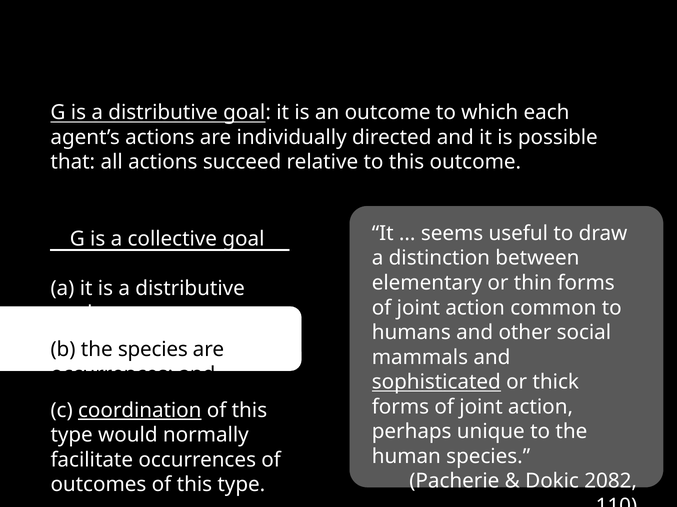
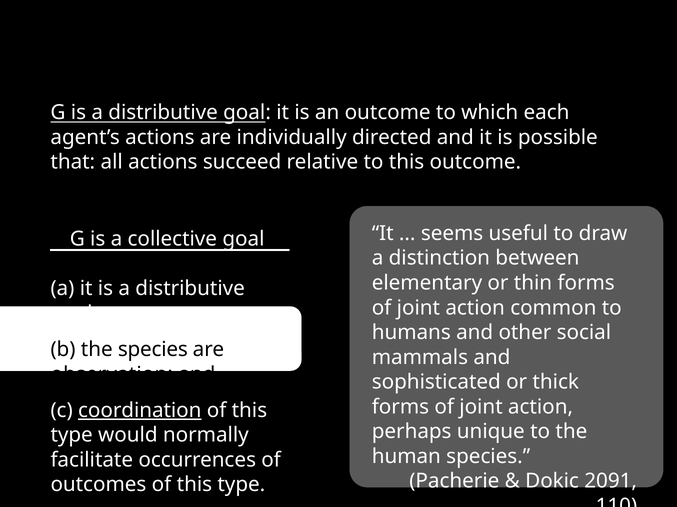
occurrences at (112, 375): occurrences -> observation
sophisticated underline: present -> none
2082: 2082 -> 2091
